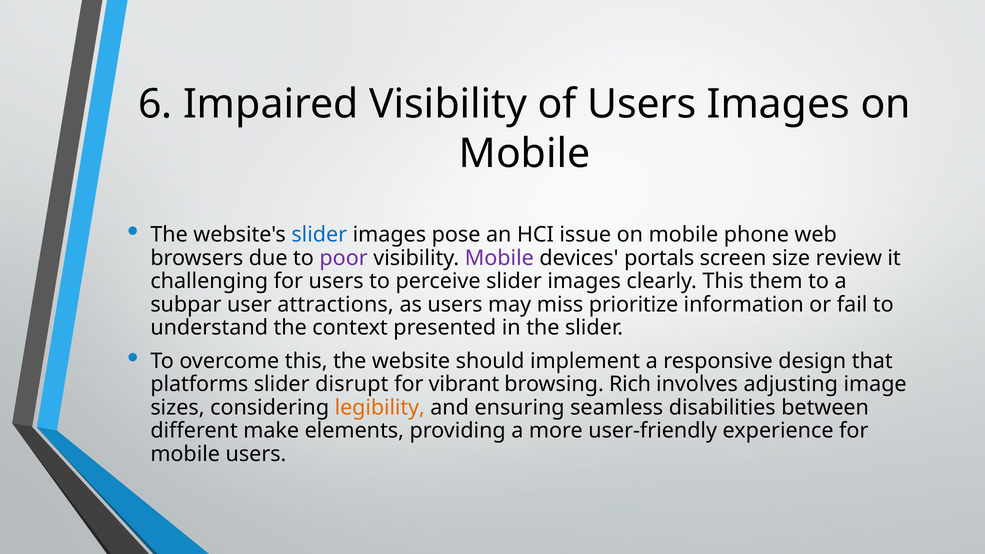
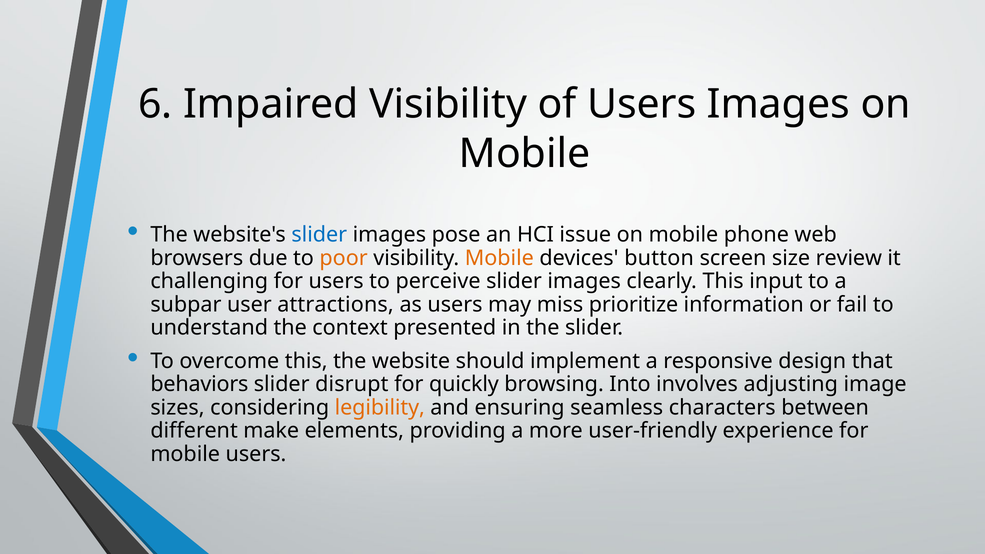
poor colour: purple -> orange
Mobile at (499, 258) colour: purple -> orange
portals: portals -> button
them: them -> input
platforms: platforms -> behaviors
vibrant: vibrant -> quickly
Rich: Rich -> Into
disabilities: disabilities -> characters
